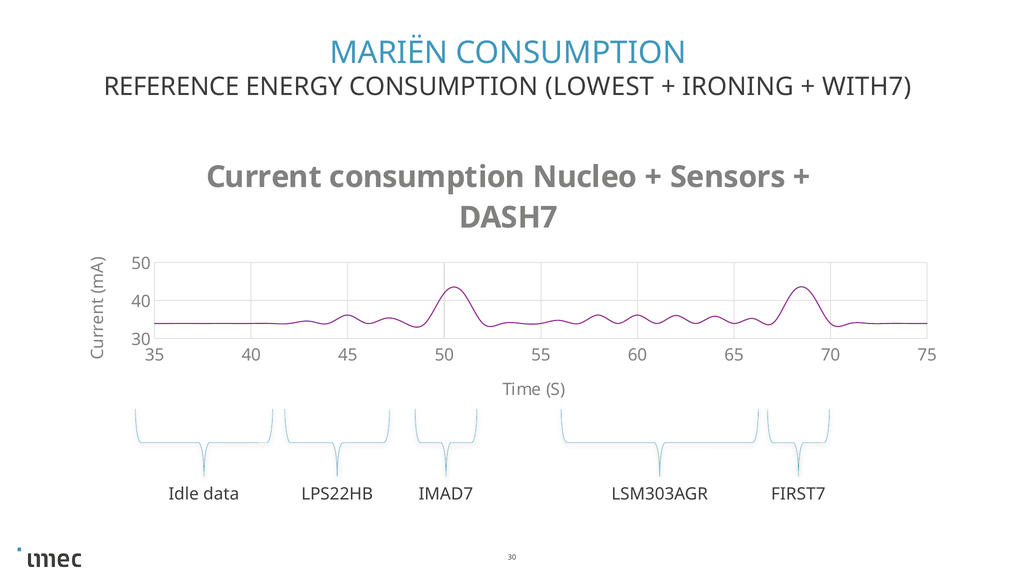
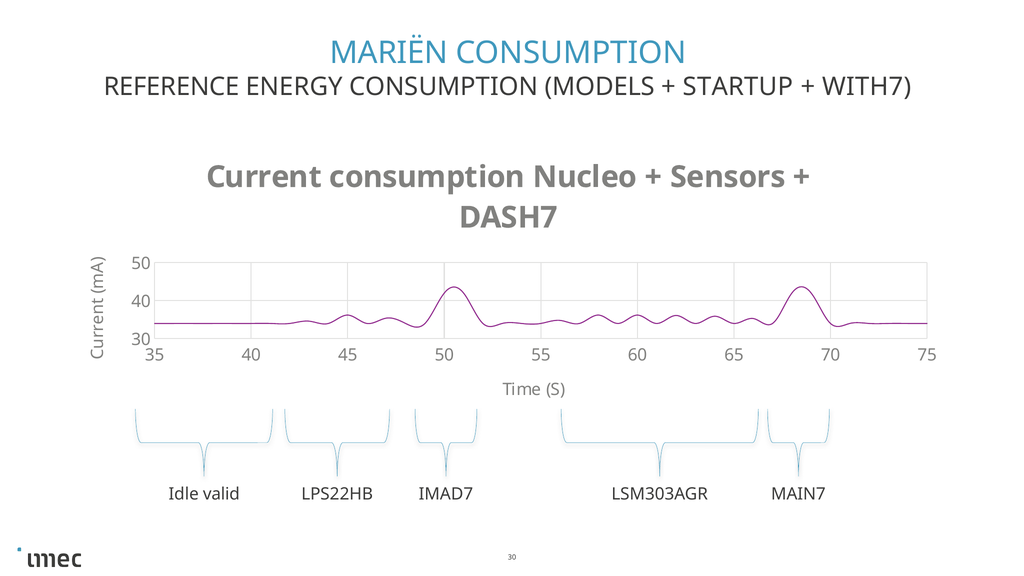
LOWEST: LOWEST -> MODELS
IRONING: IRONING -> STARTUP
data: data -> valid
FIRST7: FIRST7 -> MAIN7
